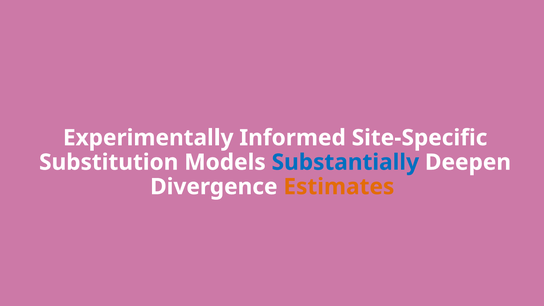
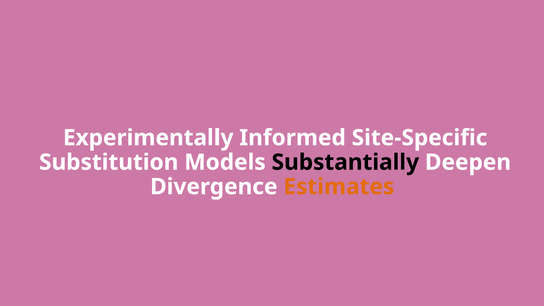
Substantially colour: blue -> black
